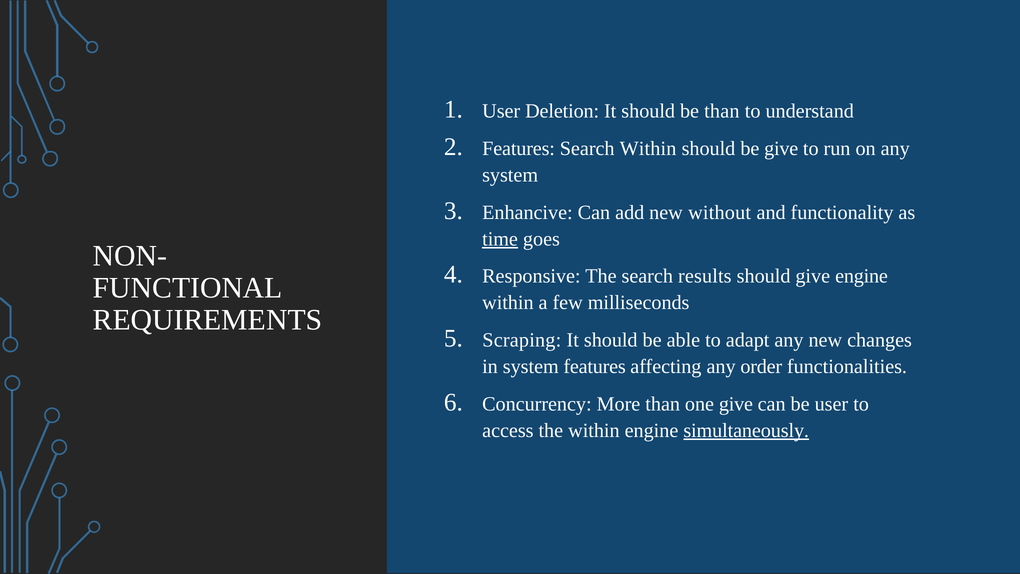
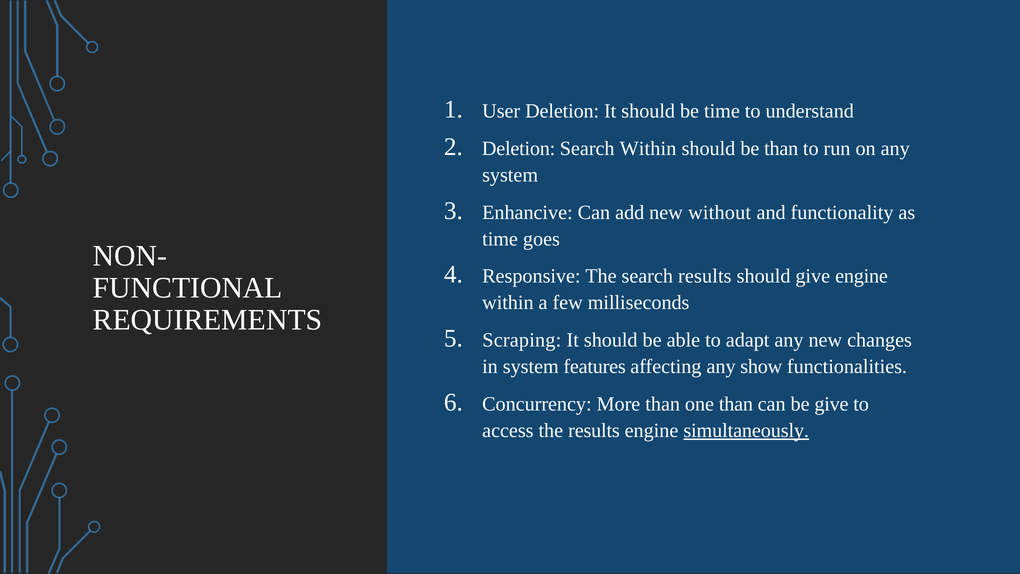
be than: than -> time
Features at (519, 148): Features -> Deletion
be give: give -> than
time at (500, 239) underline: present -> none
order: order -> show
one give: give -> than
be user: user -> give
the within: within -> results
